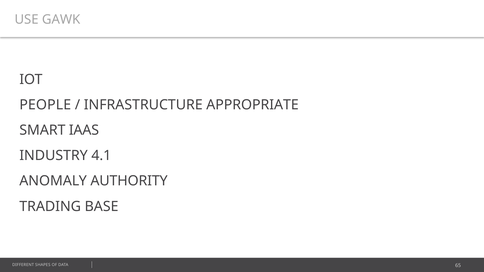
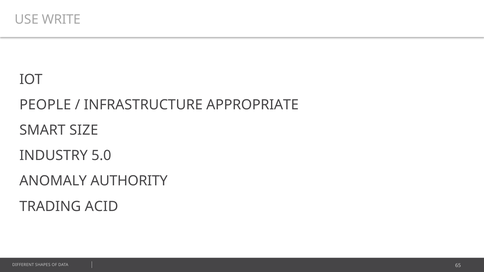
GAWK: GAWK -> WRITE
IAAS: IAAS -> SIZE
4.1: 4.1 -> 5.0
BASE: BASE -> ACID
